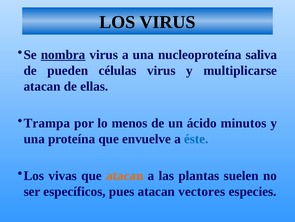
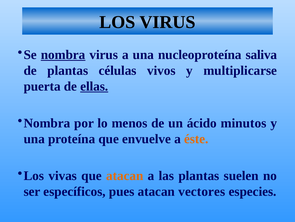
de pueden: pueden -> plantas
células virus: virus -> vivos
atacan at (42, 86): atacan -> puerta
ellas underline: none -> present
Trampa at (47, 123): Trampa -> Nombra
éste colour: blue -> orange
